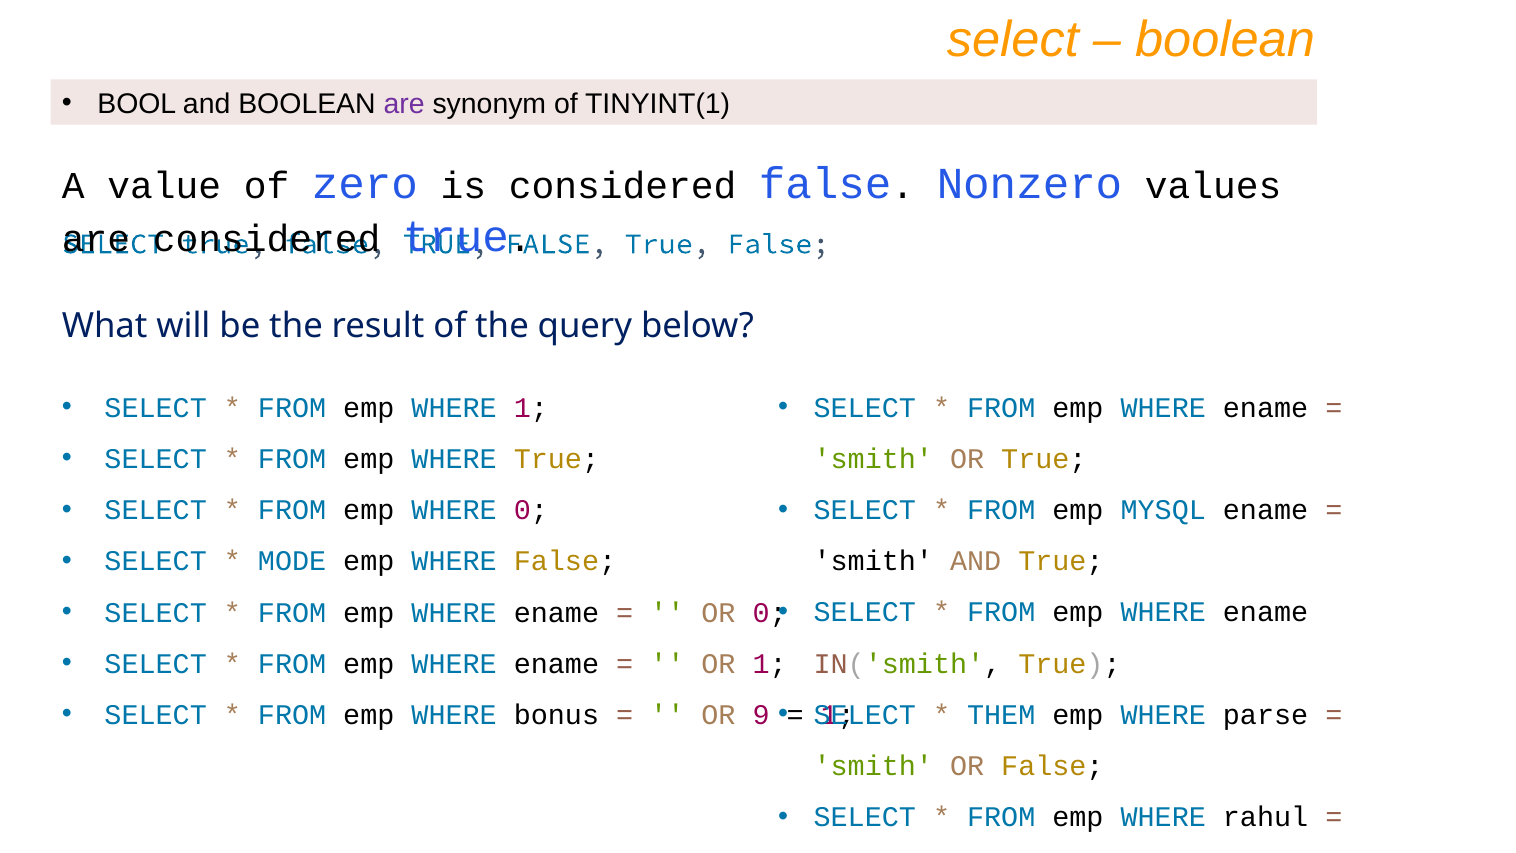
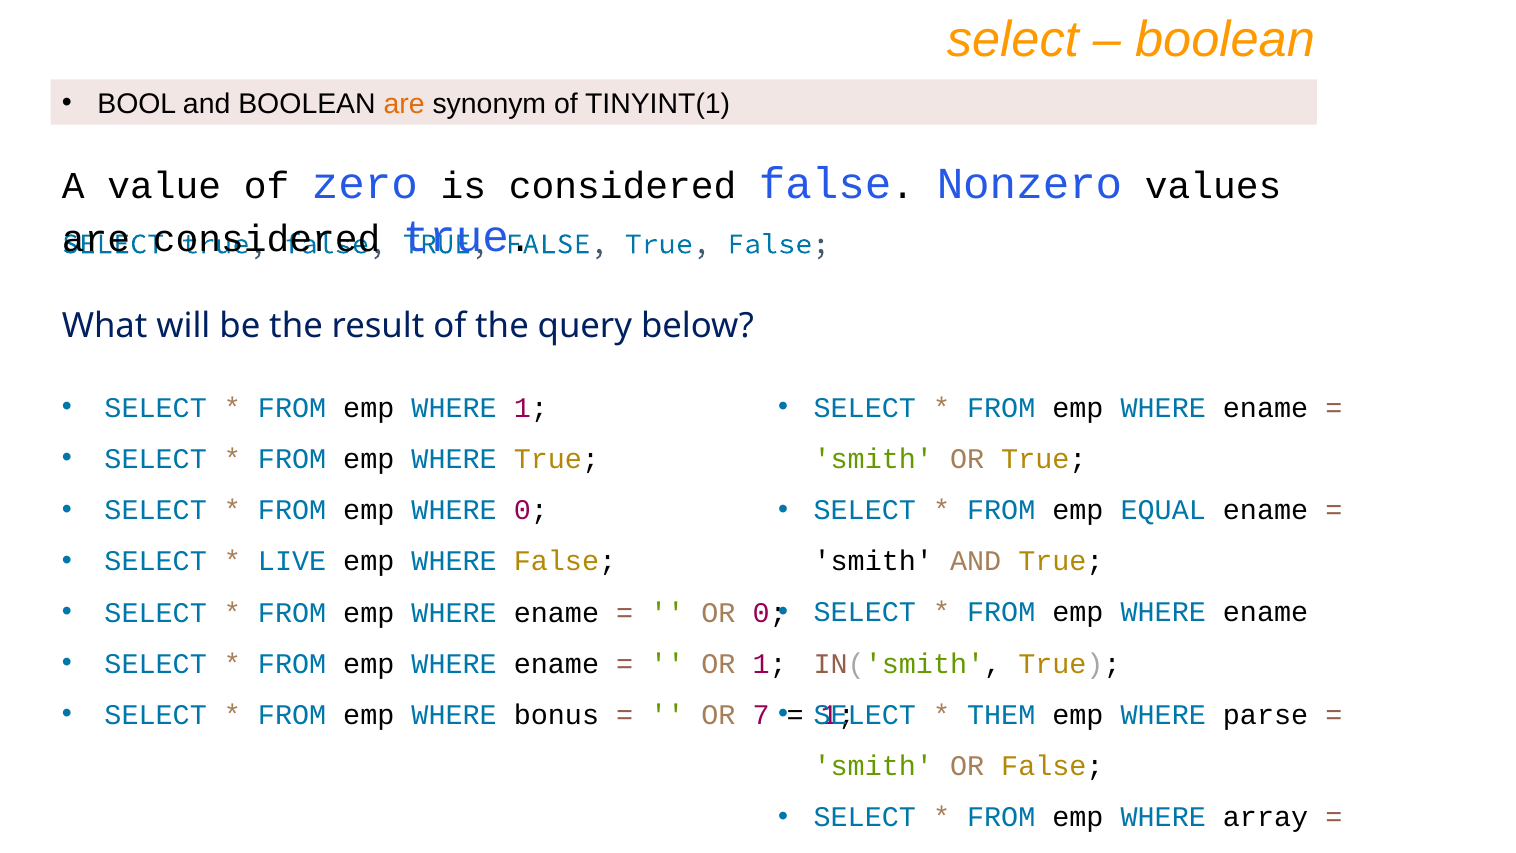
are at (404, 104) colour: purple -> orange
MYSQL: MYSQL -> EQUAL
MODE: MODE -> LIVE
9: 9 -> 7
rahul: rahul -> array
